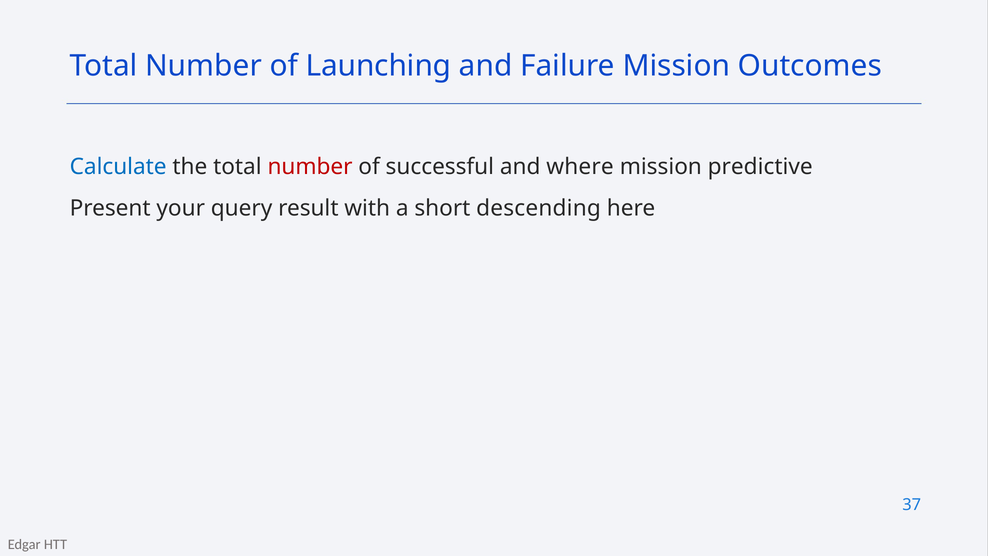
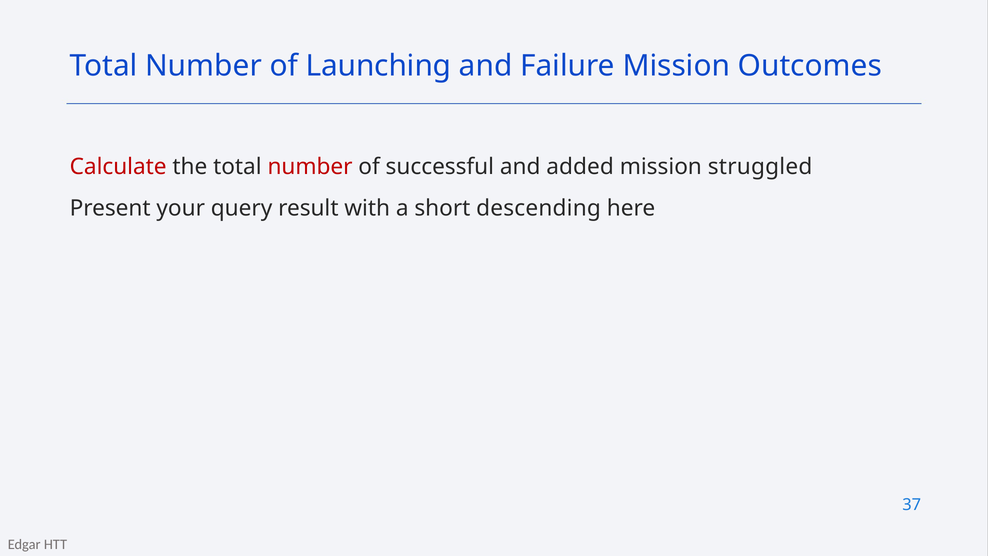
Calculate colour: blue -> red
where: where -> added
predictive: predictive -> struggled
